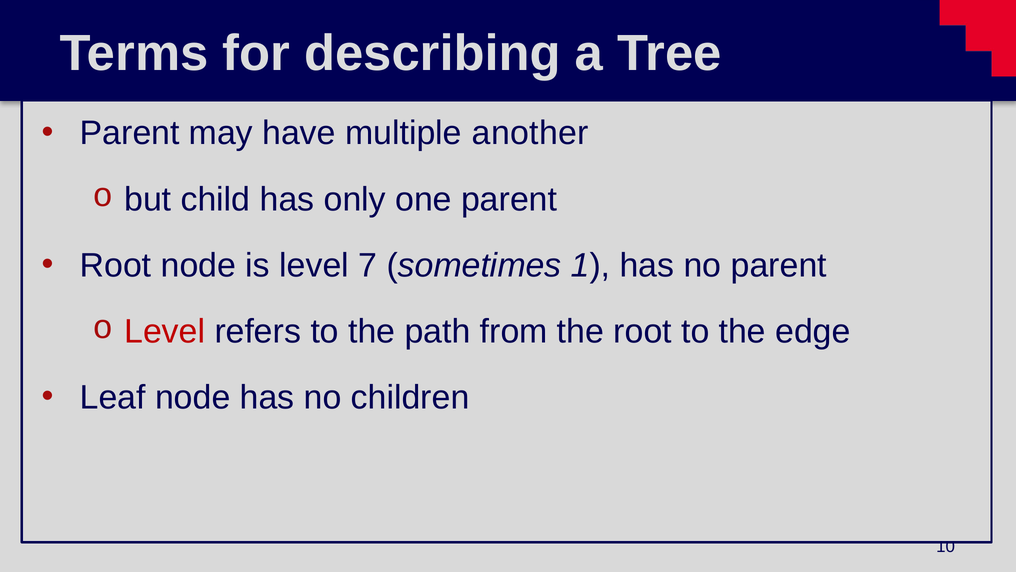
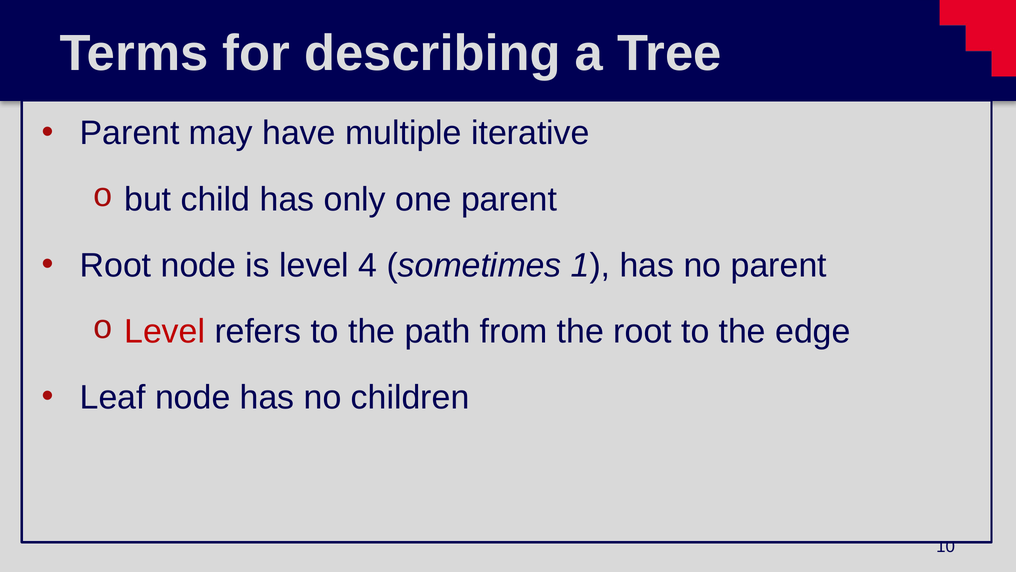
another: another -> iterative
7: 7 -> 4
